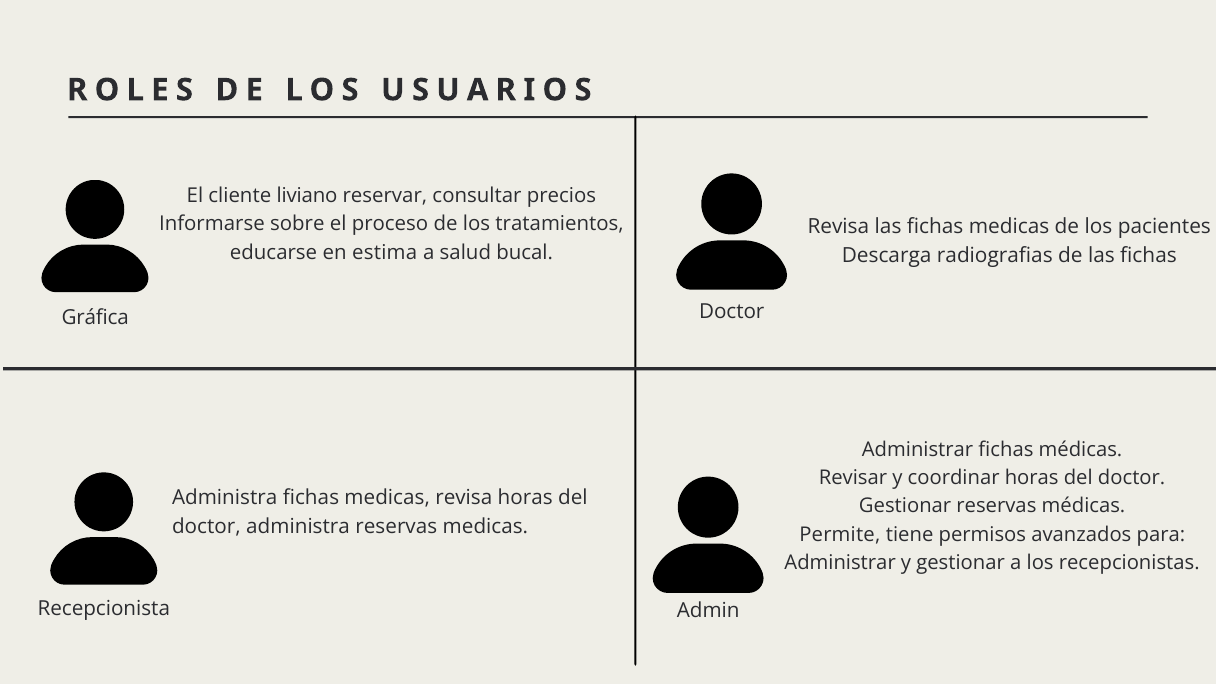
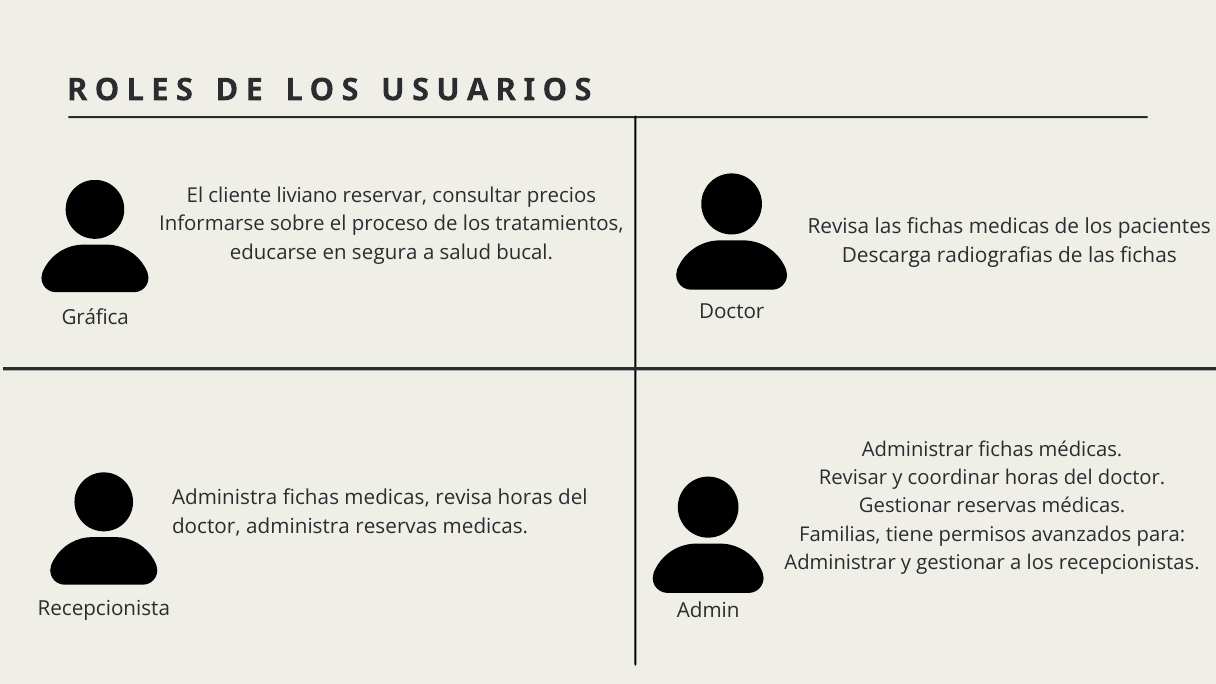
estima: estima -> segura
Permite: Permite -> Familias
